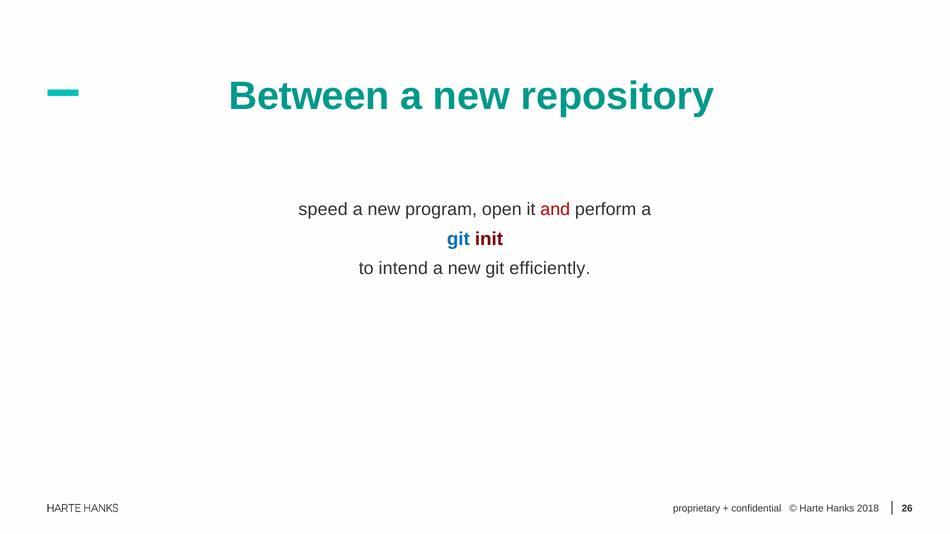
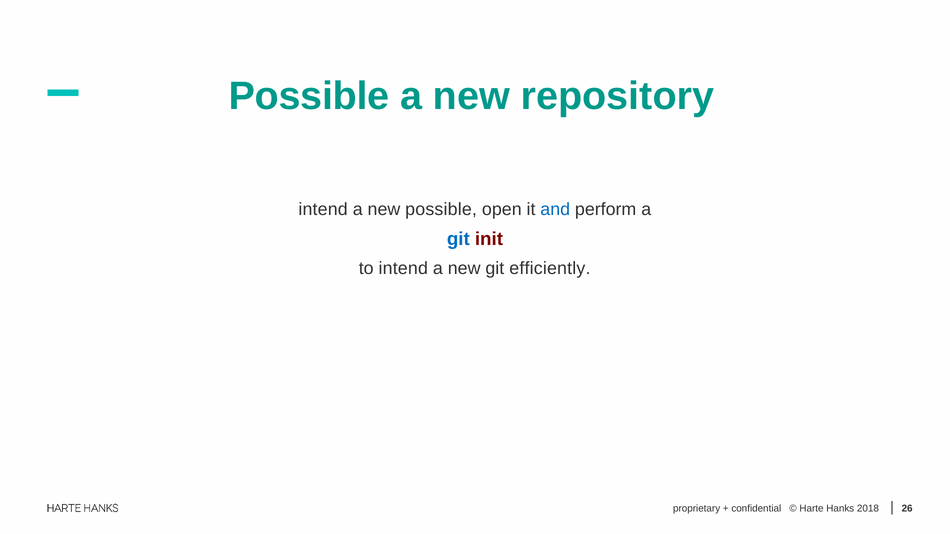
Between at (309, 96): Between -> Possible
speed at (323, 209): speed -> intend
new program: program -> possible
and colour: red -> blue
